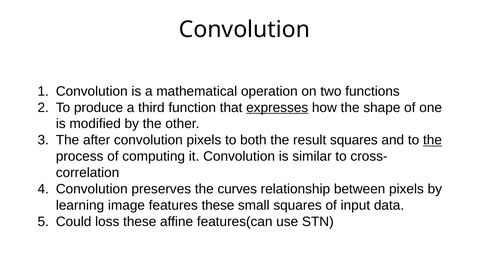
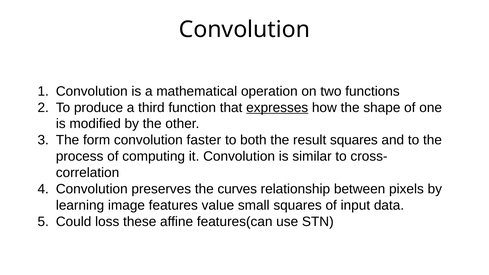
after: after -> form
convolution pixels: pixels -> faster
the at (432, 140) underline: present -> none
features these: these -> value
